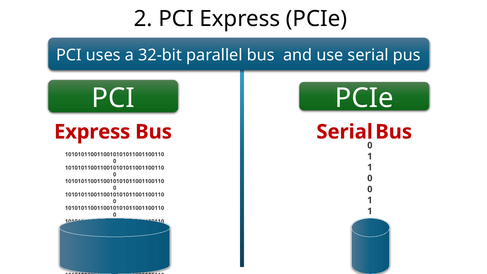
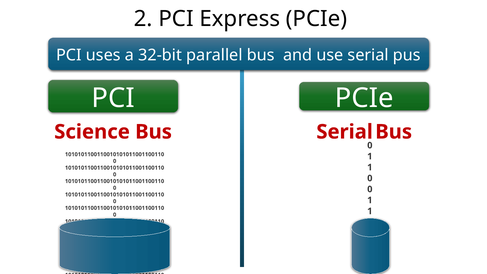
Express at (92, 132): Express -> Science
